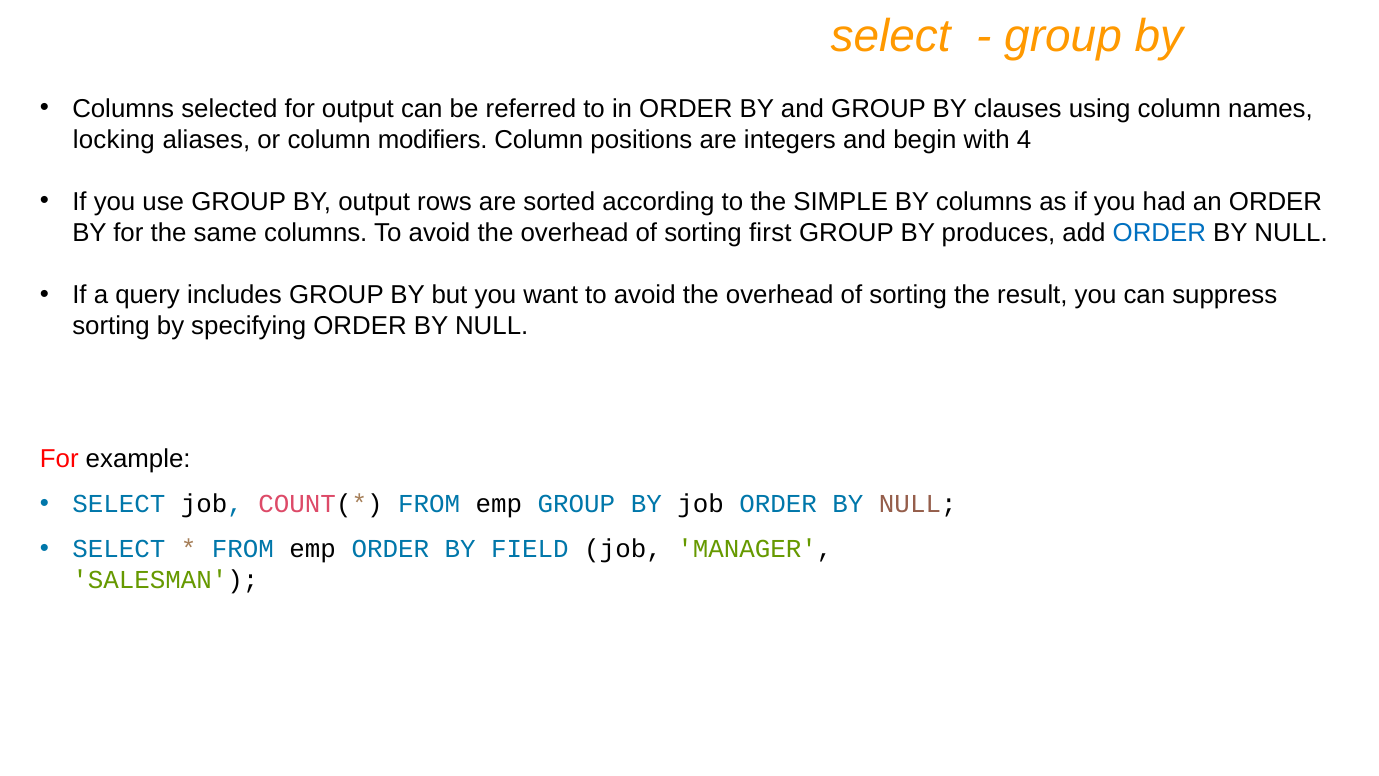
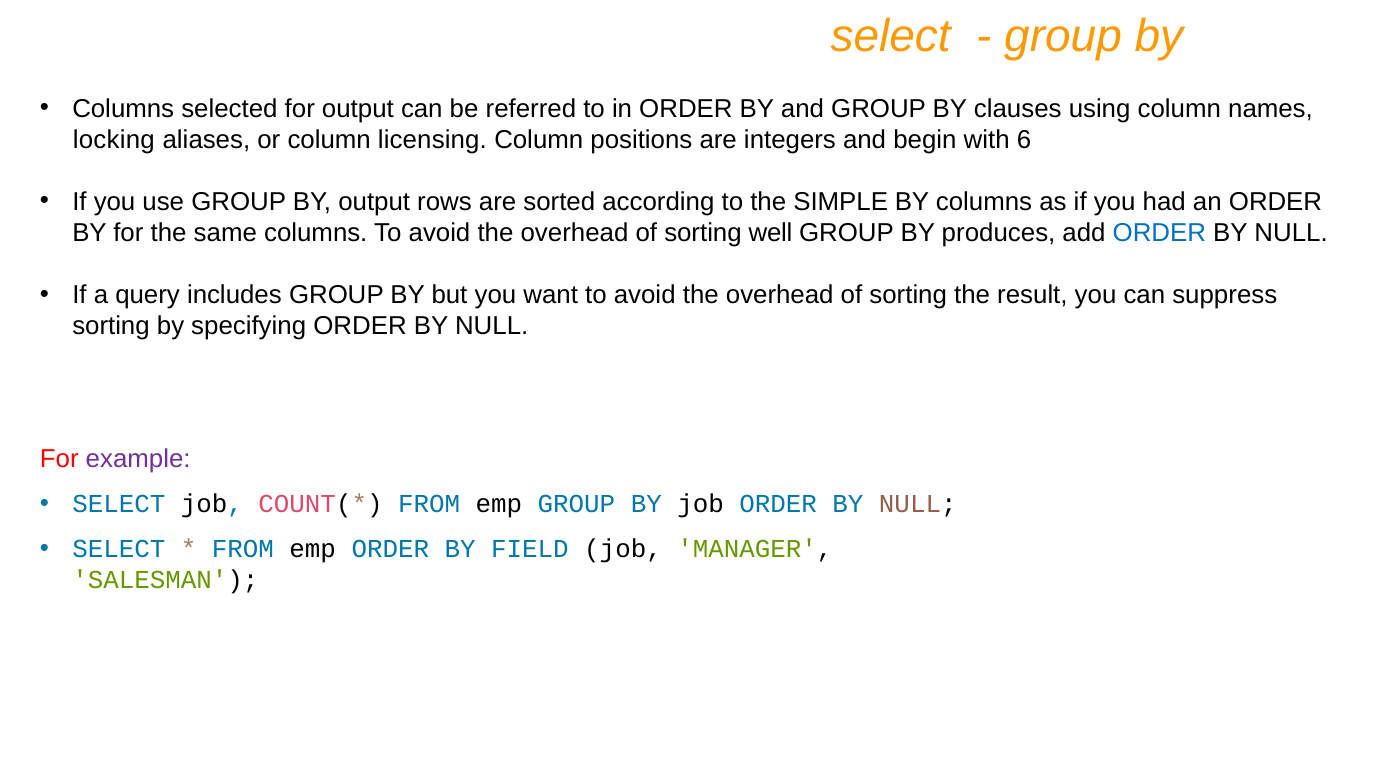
modifiers: modifiers -> licensing
4: 4 -> 6
first: first -> well
example colour: black -> purple
